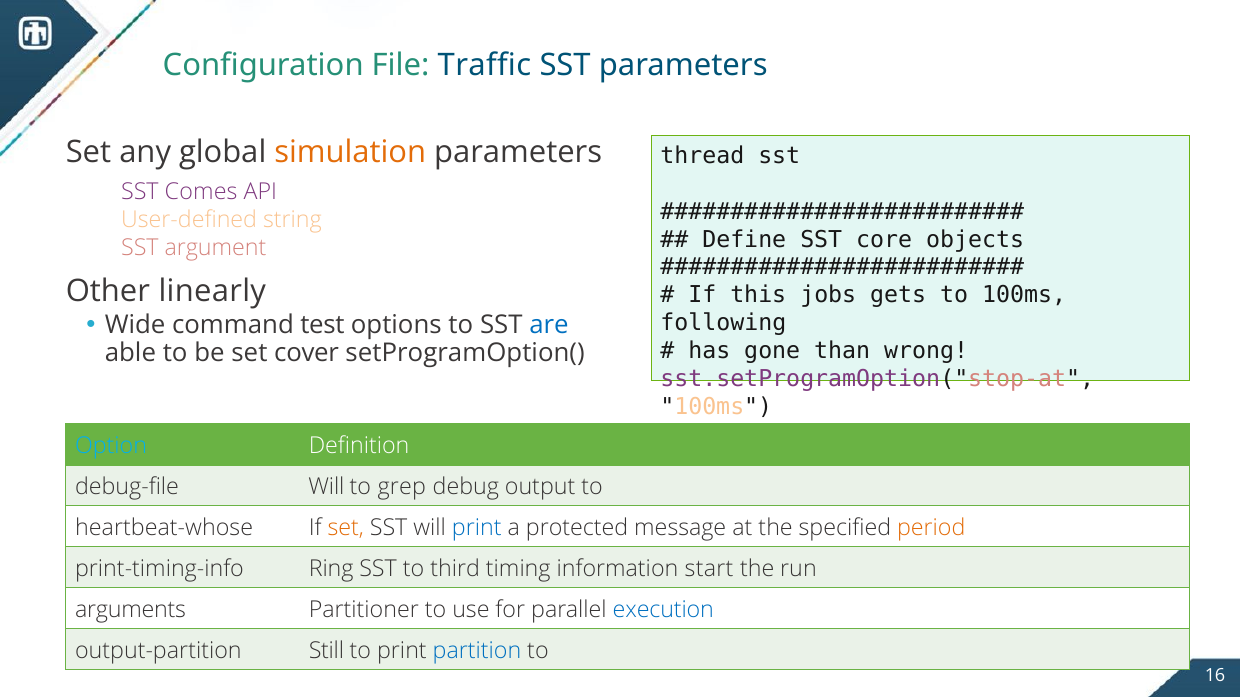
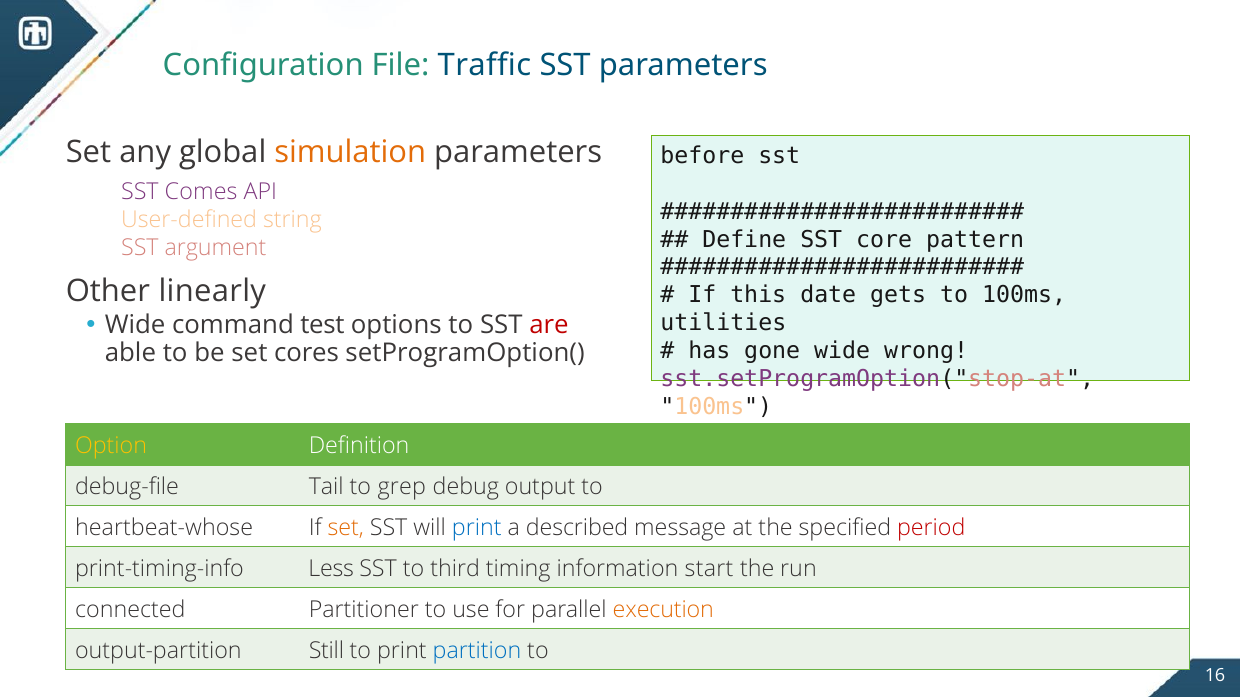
thread: thread -> before
objects: objects -> pattern
jobs: jobs -> date
are colour: blue -> red
following: following -> utilities
gone than: than -> wide
cover: cover -> cores
Option colour: light blue -> yellow
debug-file Will: Will -> Tail
protected: protected -> described
period colour: orange -> red
Ring: Ring -> Less
arguments: arguments -> connected
execution colour: blue -> orange
